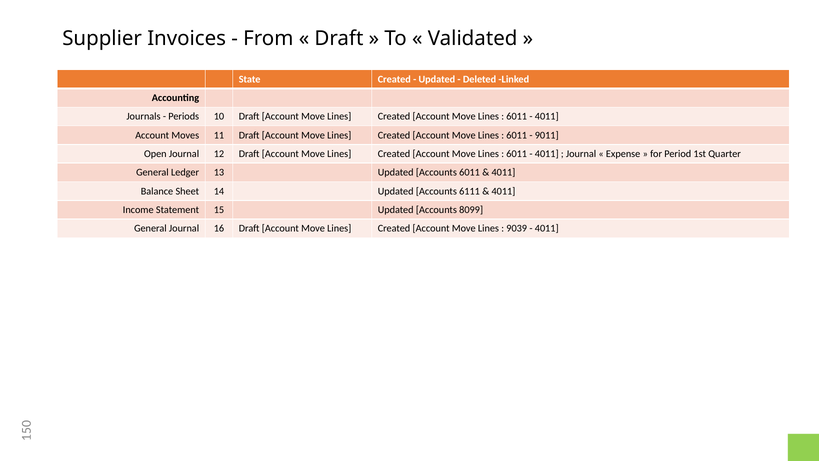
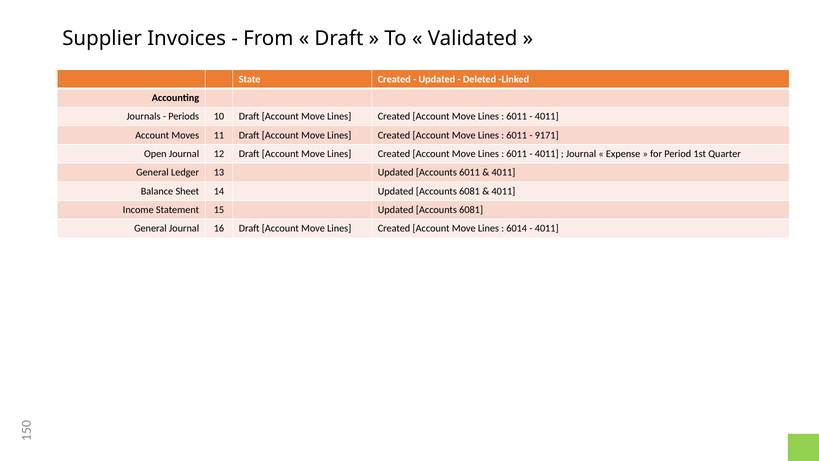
9011: 9011 -> 9171
14 Updated Accounts 6111: 6111 -> 6081
15 Updated Accounts 8099: 8099 -> 6081
9039: 9039 -> 6014
